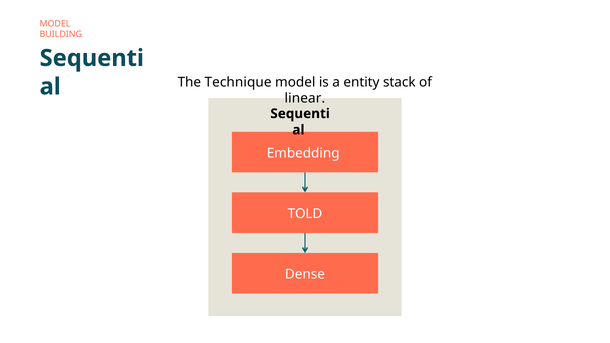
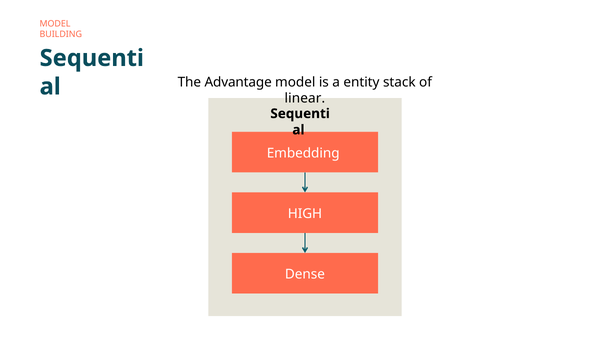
Technique: Technique -> Advantage
TOLD: TOLD -> HIGH
